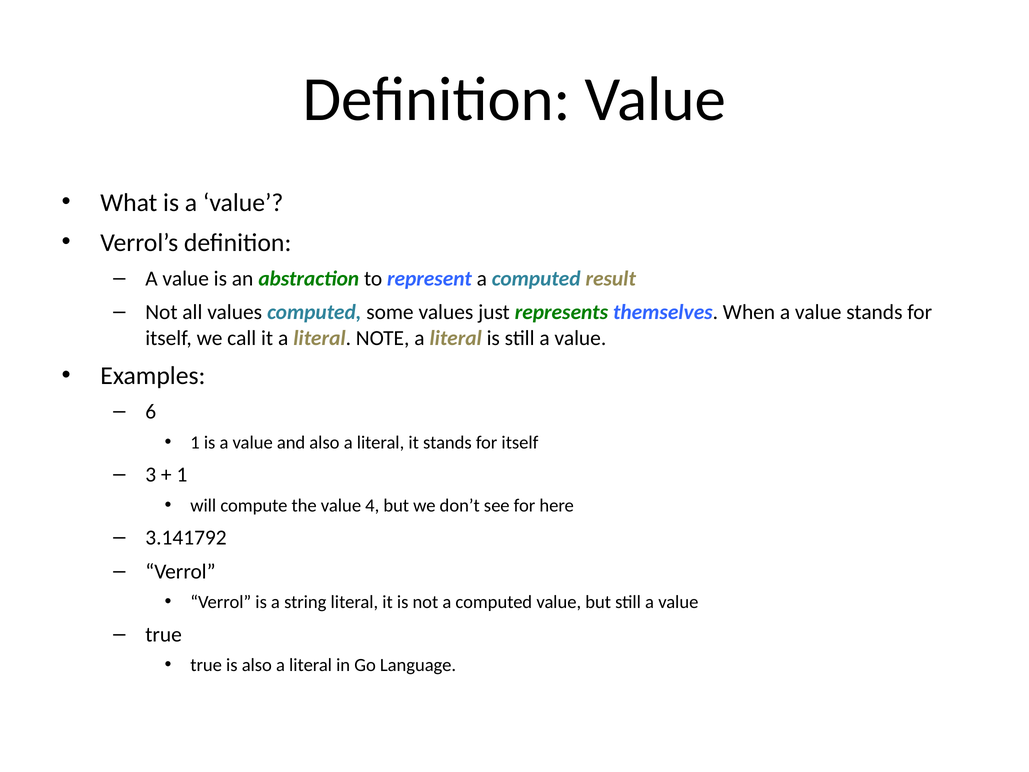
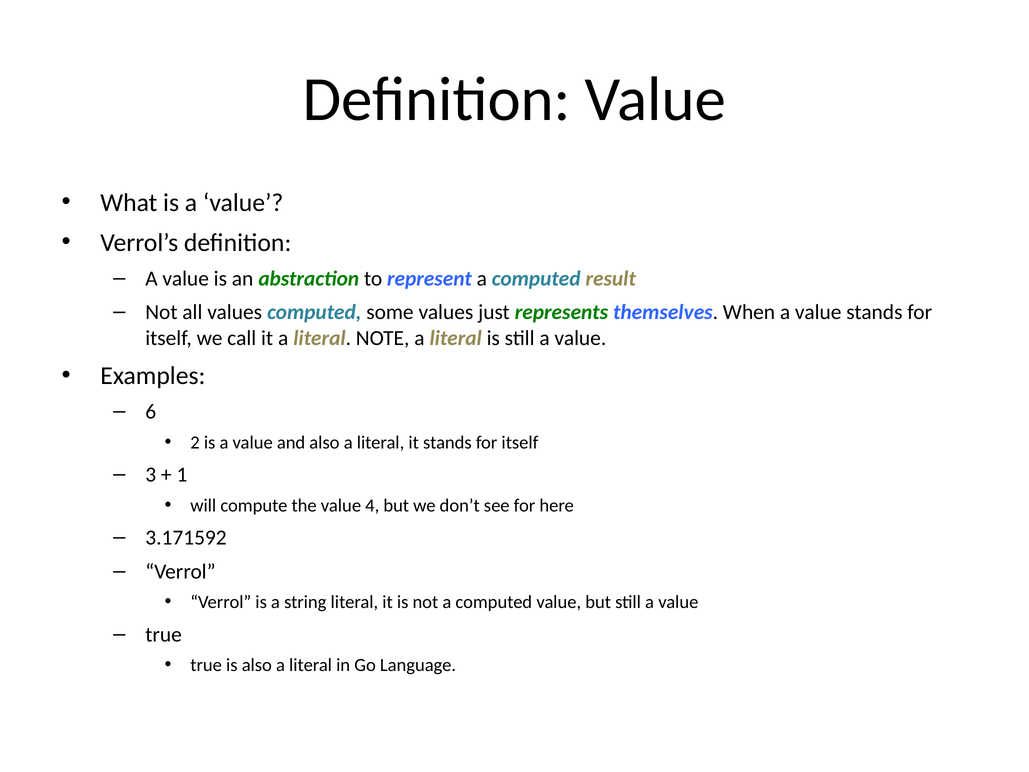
1 at (195, 442): 1 -> 2
3.141792: 3.141792 -> 3.171592
